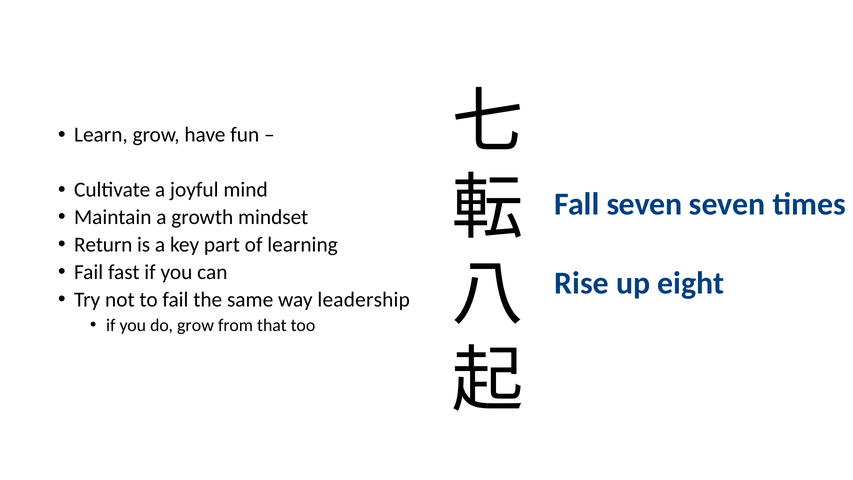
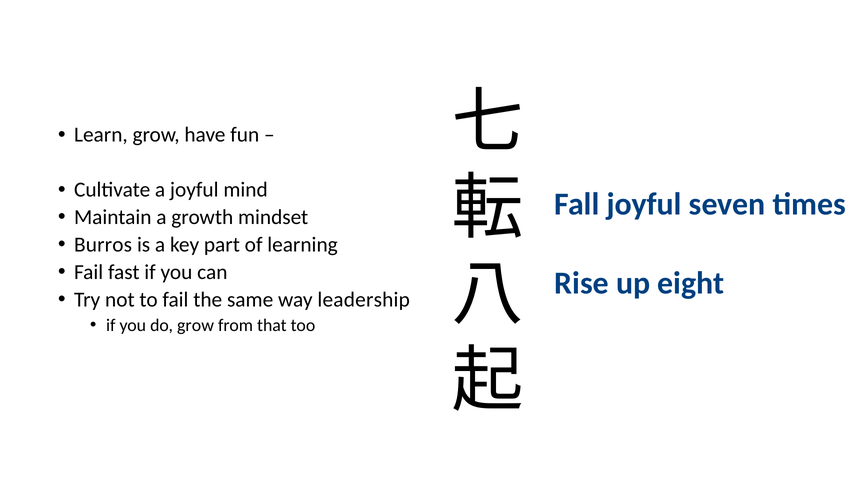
Fall seven: seven -> joyful
Return: Return -> Burros
